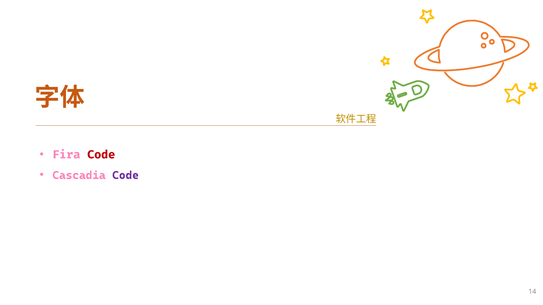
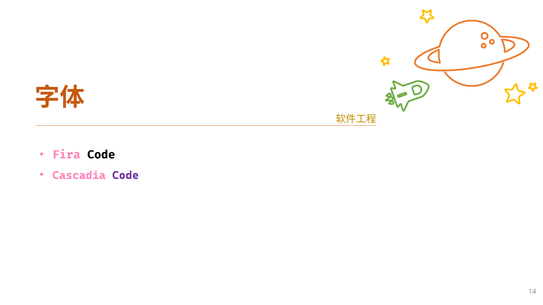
Code at (101, 155) colour: red -> black
